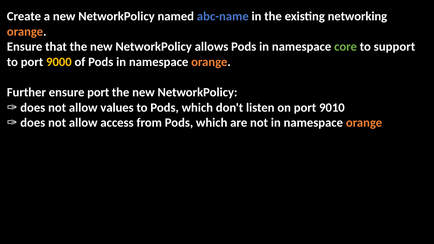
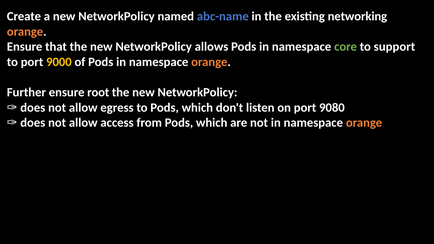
ensure port: port -> root
values: values -> egress
9010: 9010 -> 9080
